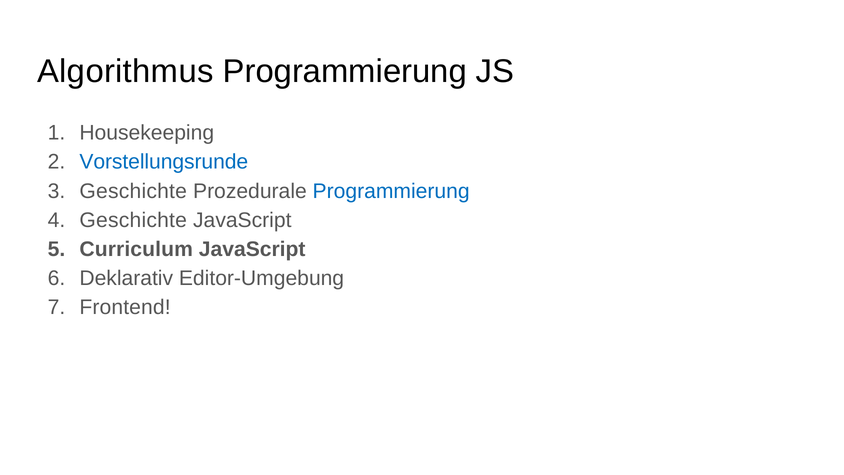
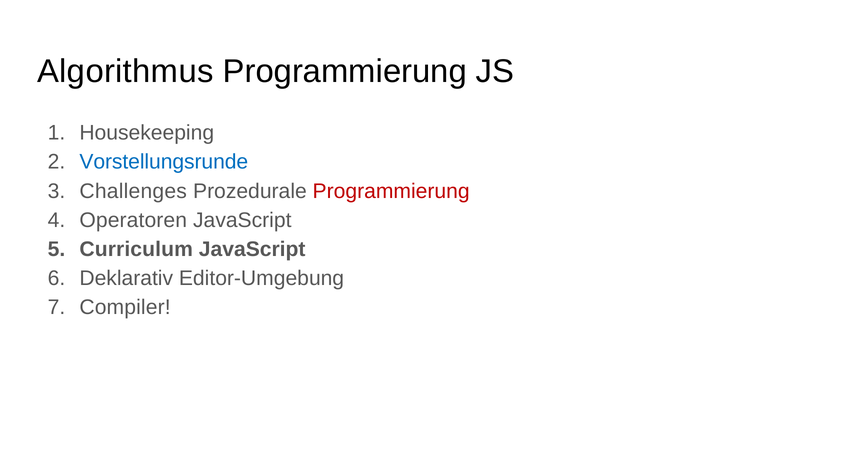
Geschichte at (133, 191): Geschichte -> Challenges
Programmierung at (391, 191) colour: blue -> red
Geschichte at (133, 220): Geschichte -> Operatoren
Frontend: Frontend -> Compiler
